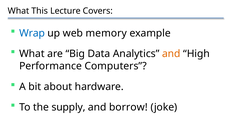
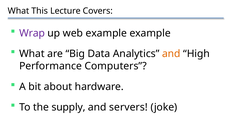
Wrap colour: blue -> purple
web memory: memory -> example
borrow: borrow -> servers
